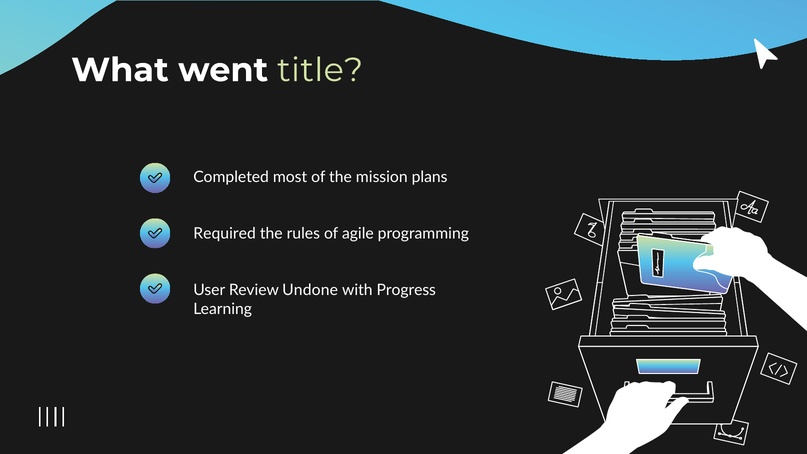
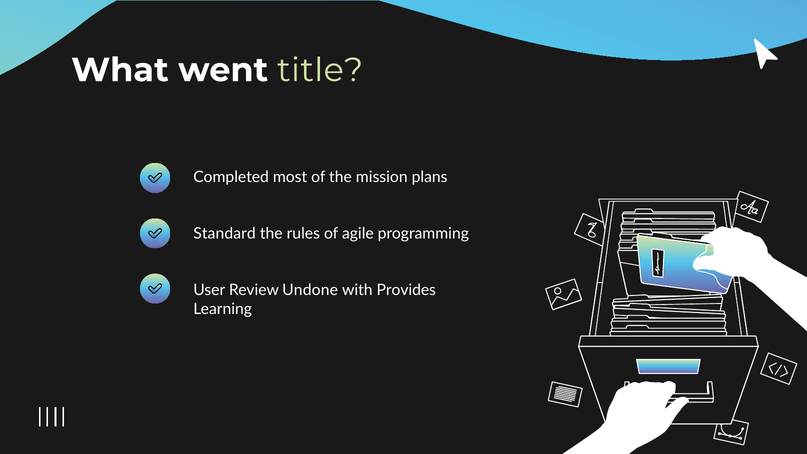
Required: Required -> Standard
Progress: Progress -> Provides
